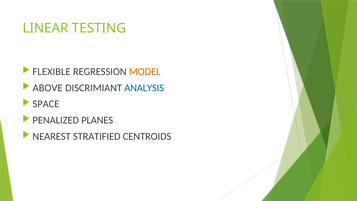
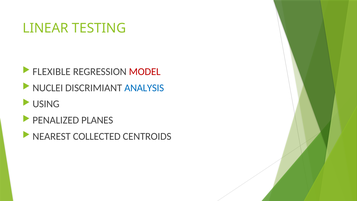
MODEL colour: orange -> red
ABOVE: ABOVE -> NUCLEI
SPACE: SPACE -> USING
STRATIFIED: STRATIFIED -> COLLECTED
